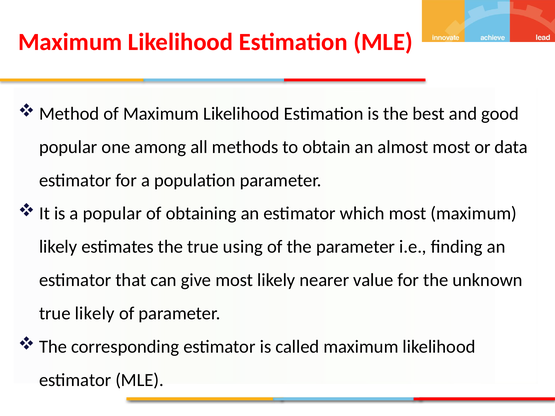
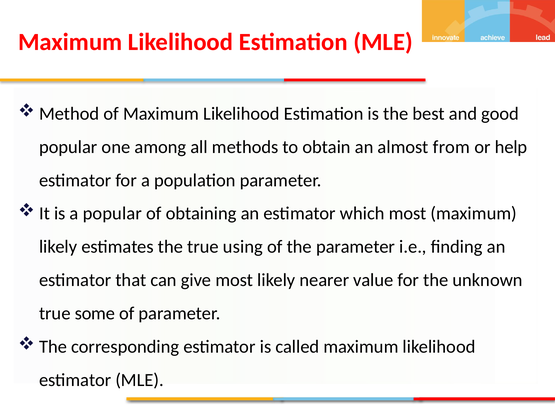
almost most: most -> from
data: data -> help
true likely: likely -> some
